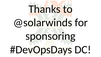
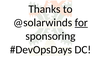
for underline: none -> present
